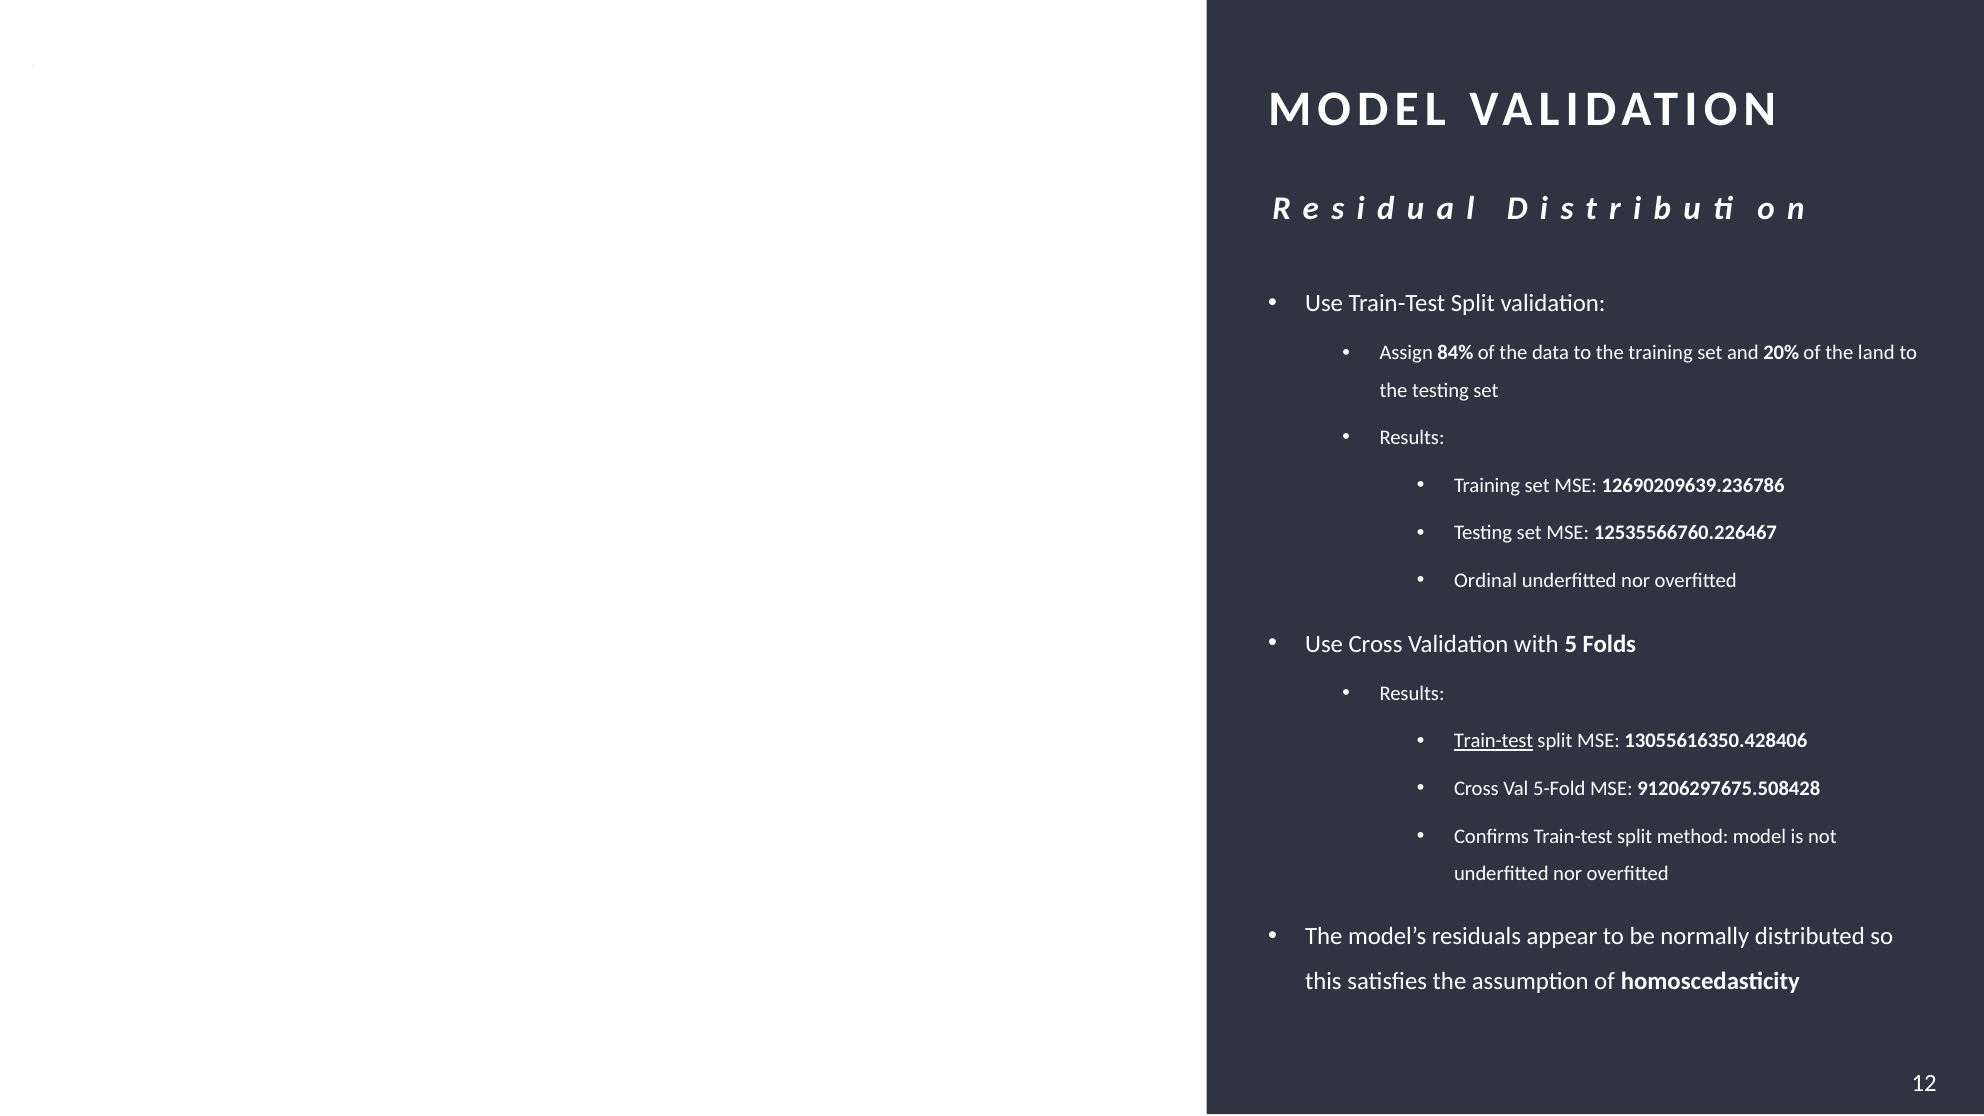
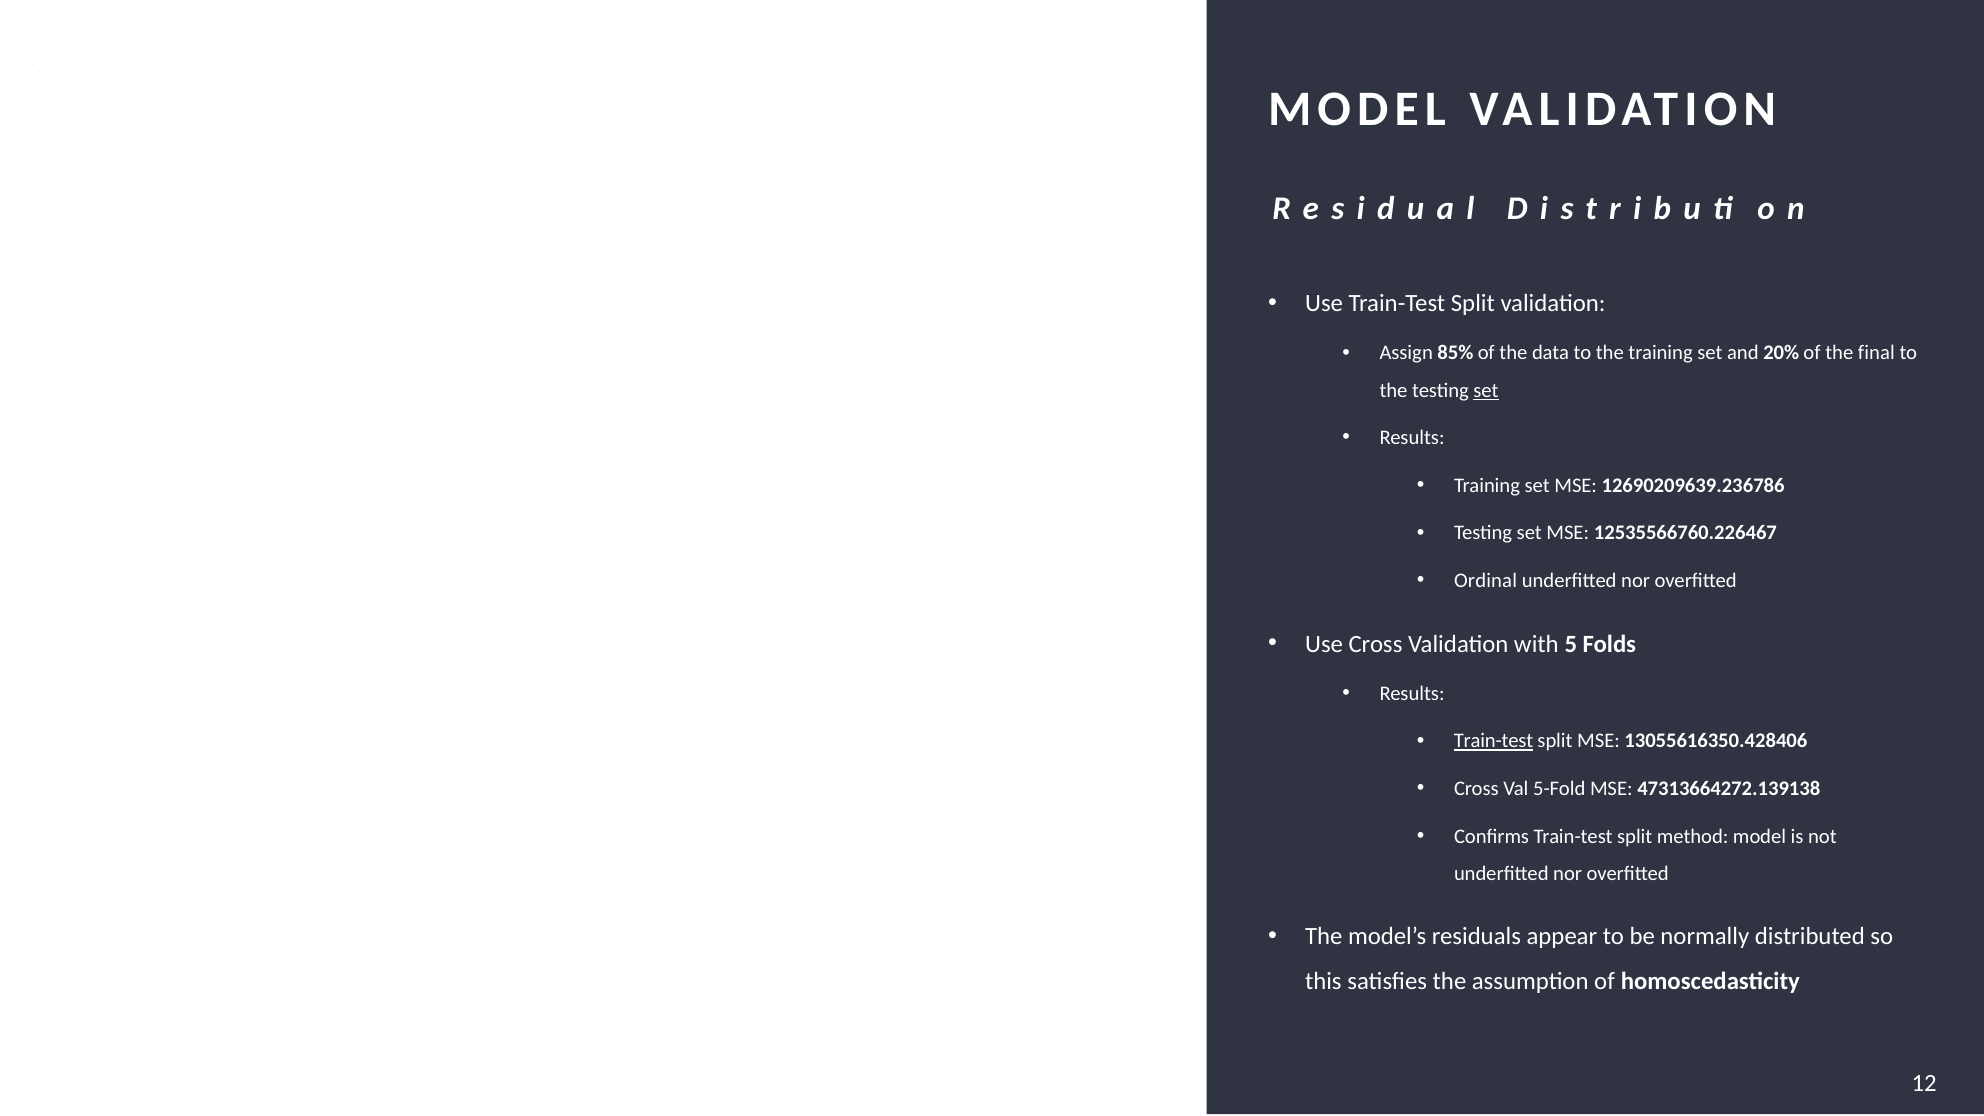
84%: 84% -> 85%
land: land -> final
set at (1486, 390) underline: none -> present
91206297675.508428: 91206297675.508428 -> 47313664272.139138
